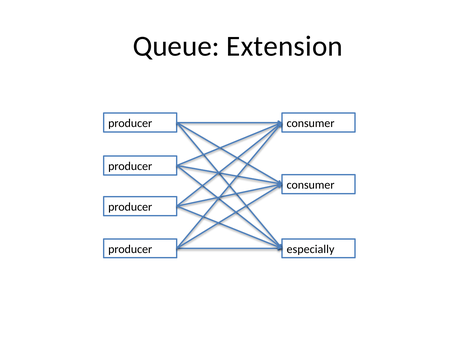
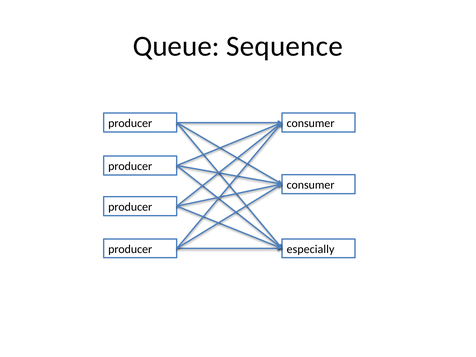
Extension: Extension -> Sequence
